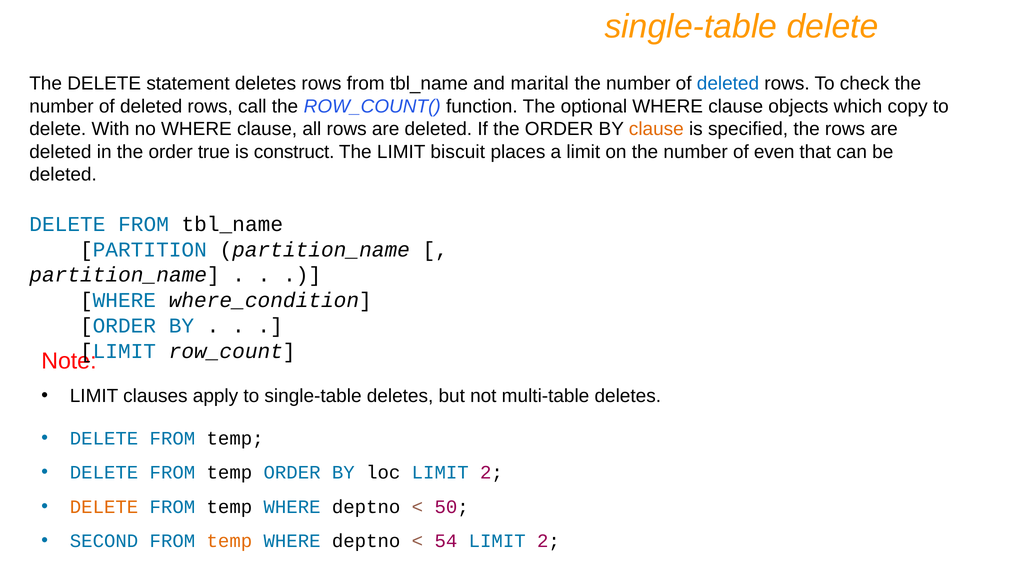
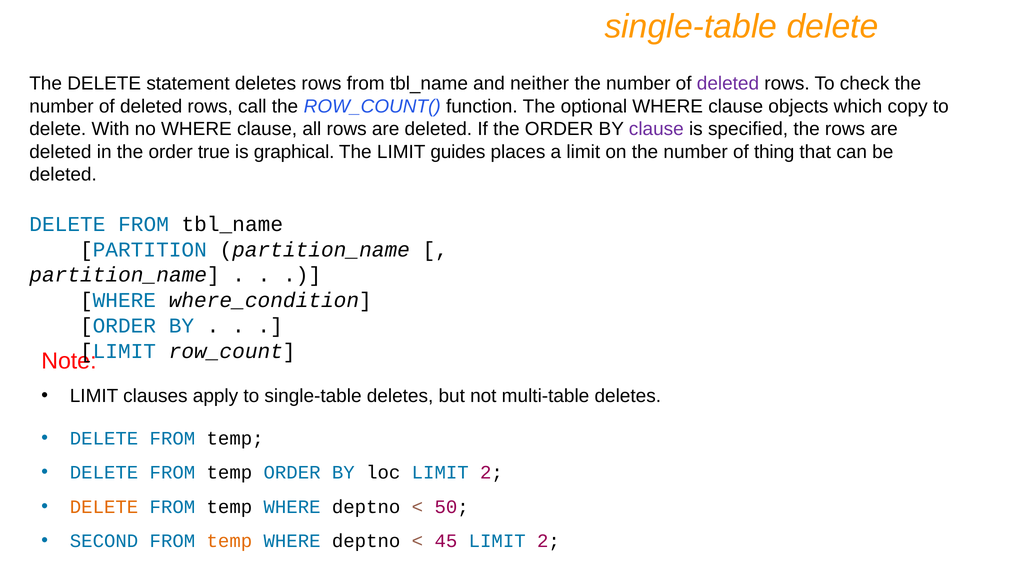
marital: marital -> neither
deleted at (728, 83) colour: blue -> purple
clause at (656, 129) colour: orange -> purple
construct: construct -> graphical
biscuit: biscuit -> guides
even: even -> thing
54: 54 -> 45
